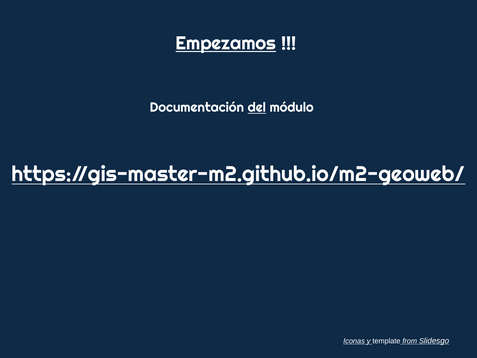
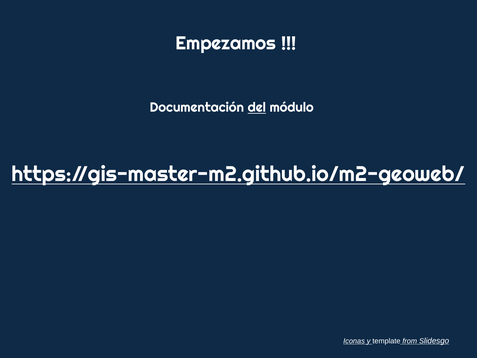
Empezamos underline: present -> none
